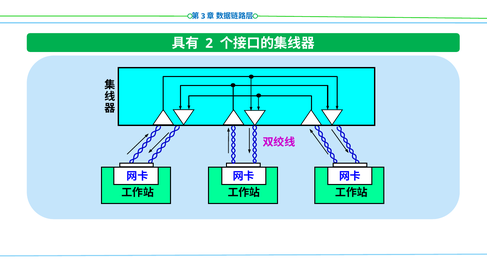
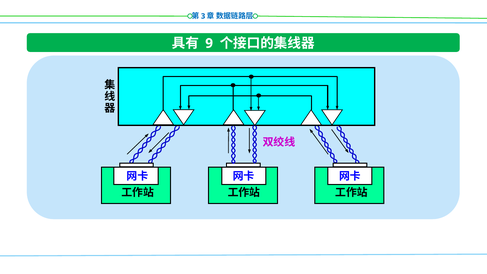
2: 2 -> 9
